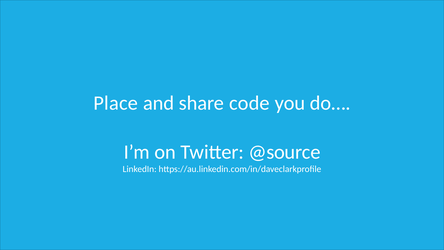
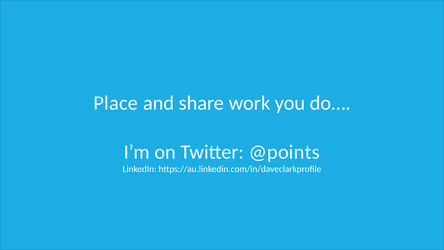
code: code -> work
@source: @source -> @points
